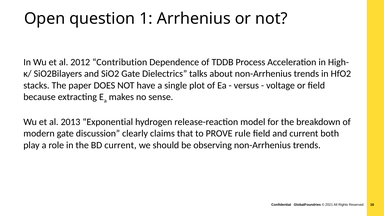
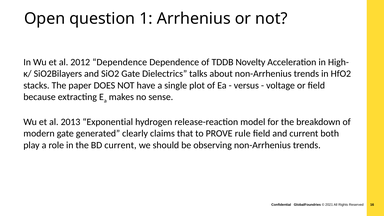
2012 Contribution: Contribution -> Dependence
Process: Process -> Novelty
discussion: discussion -> generated
